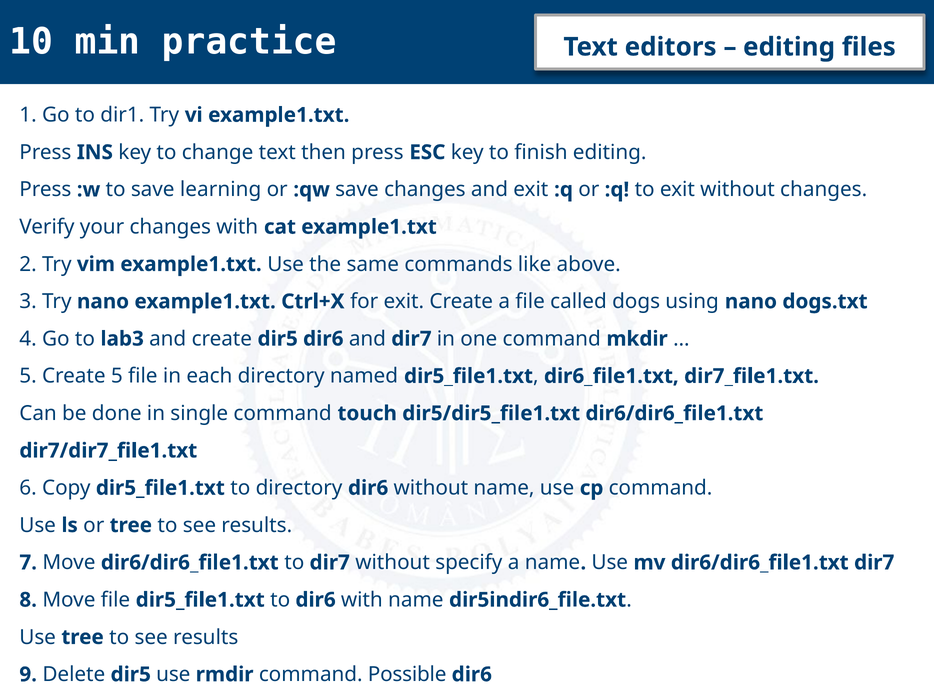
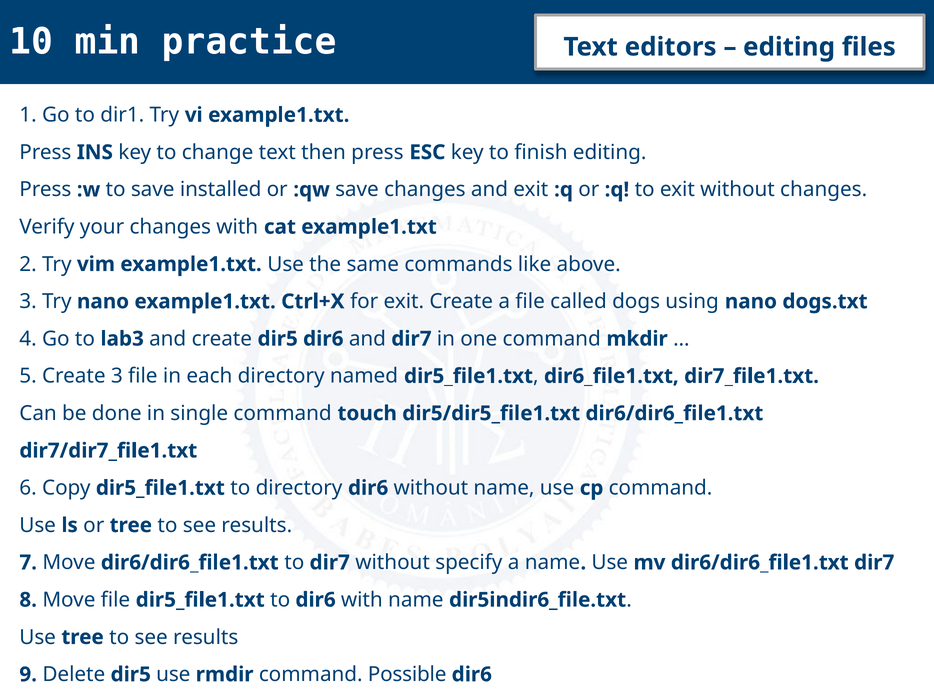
learning: learning -> installed
Create 5: 5 -> 3
